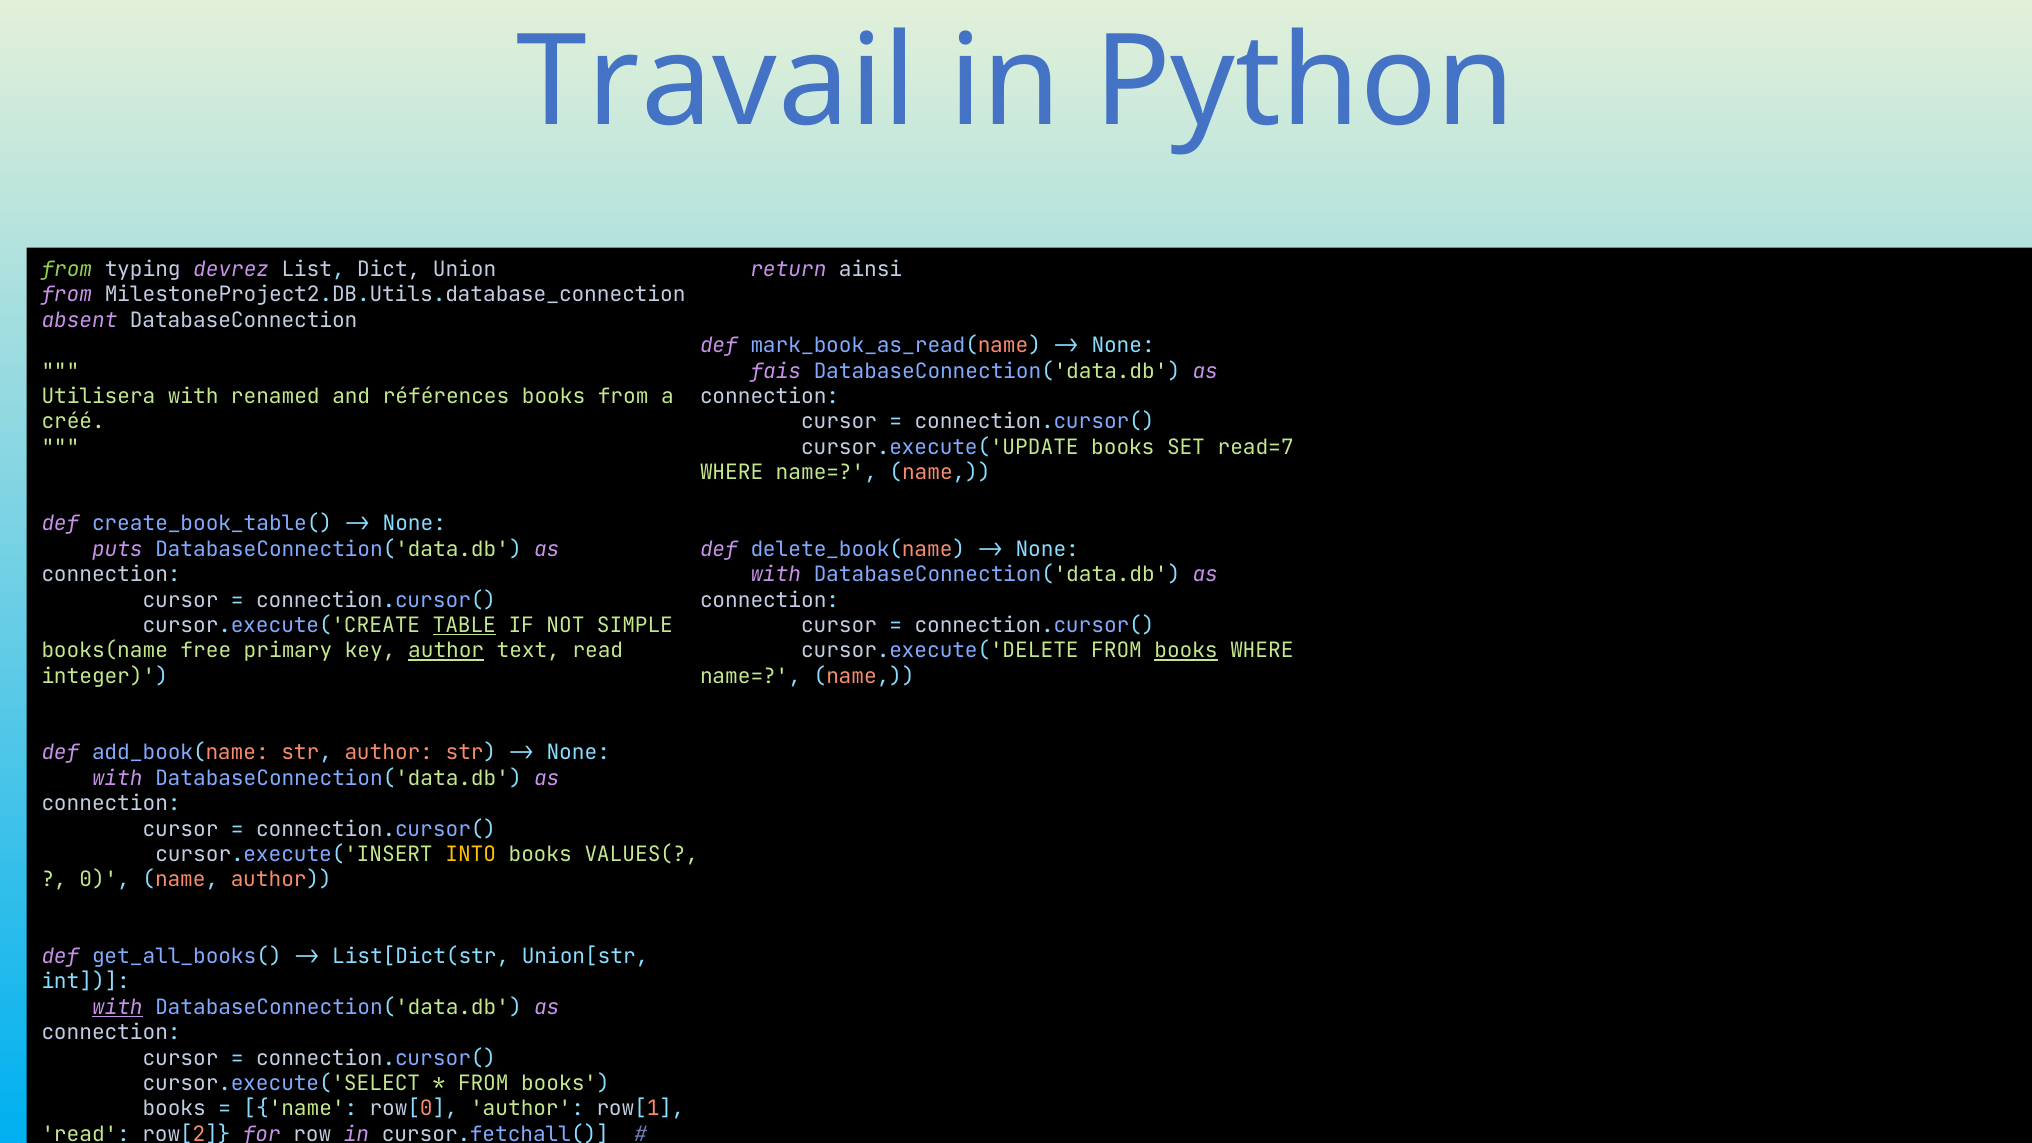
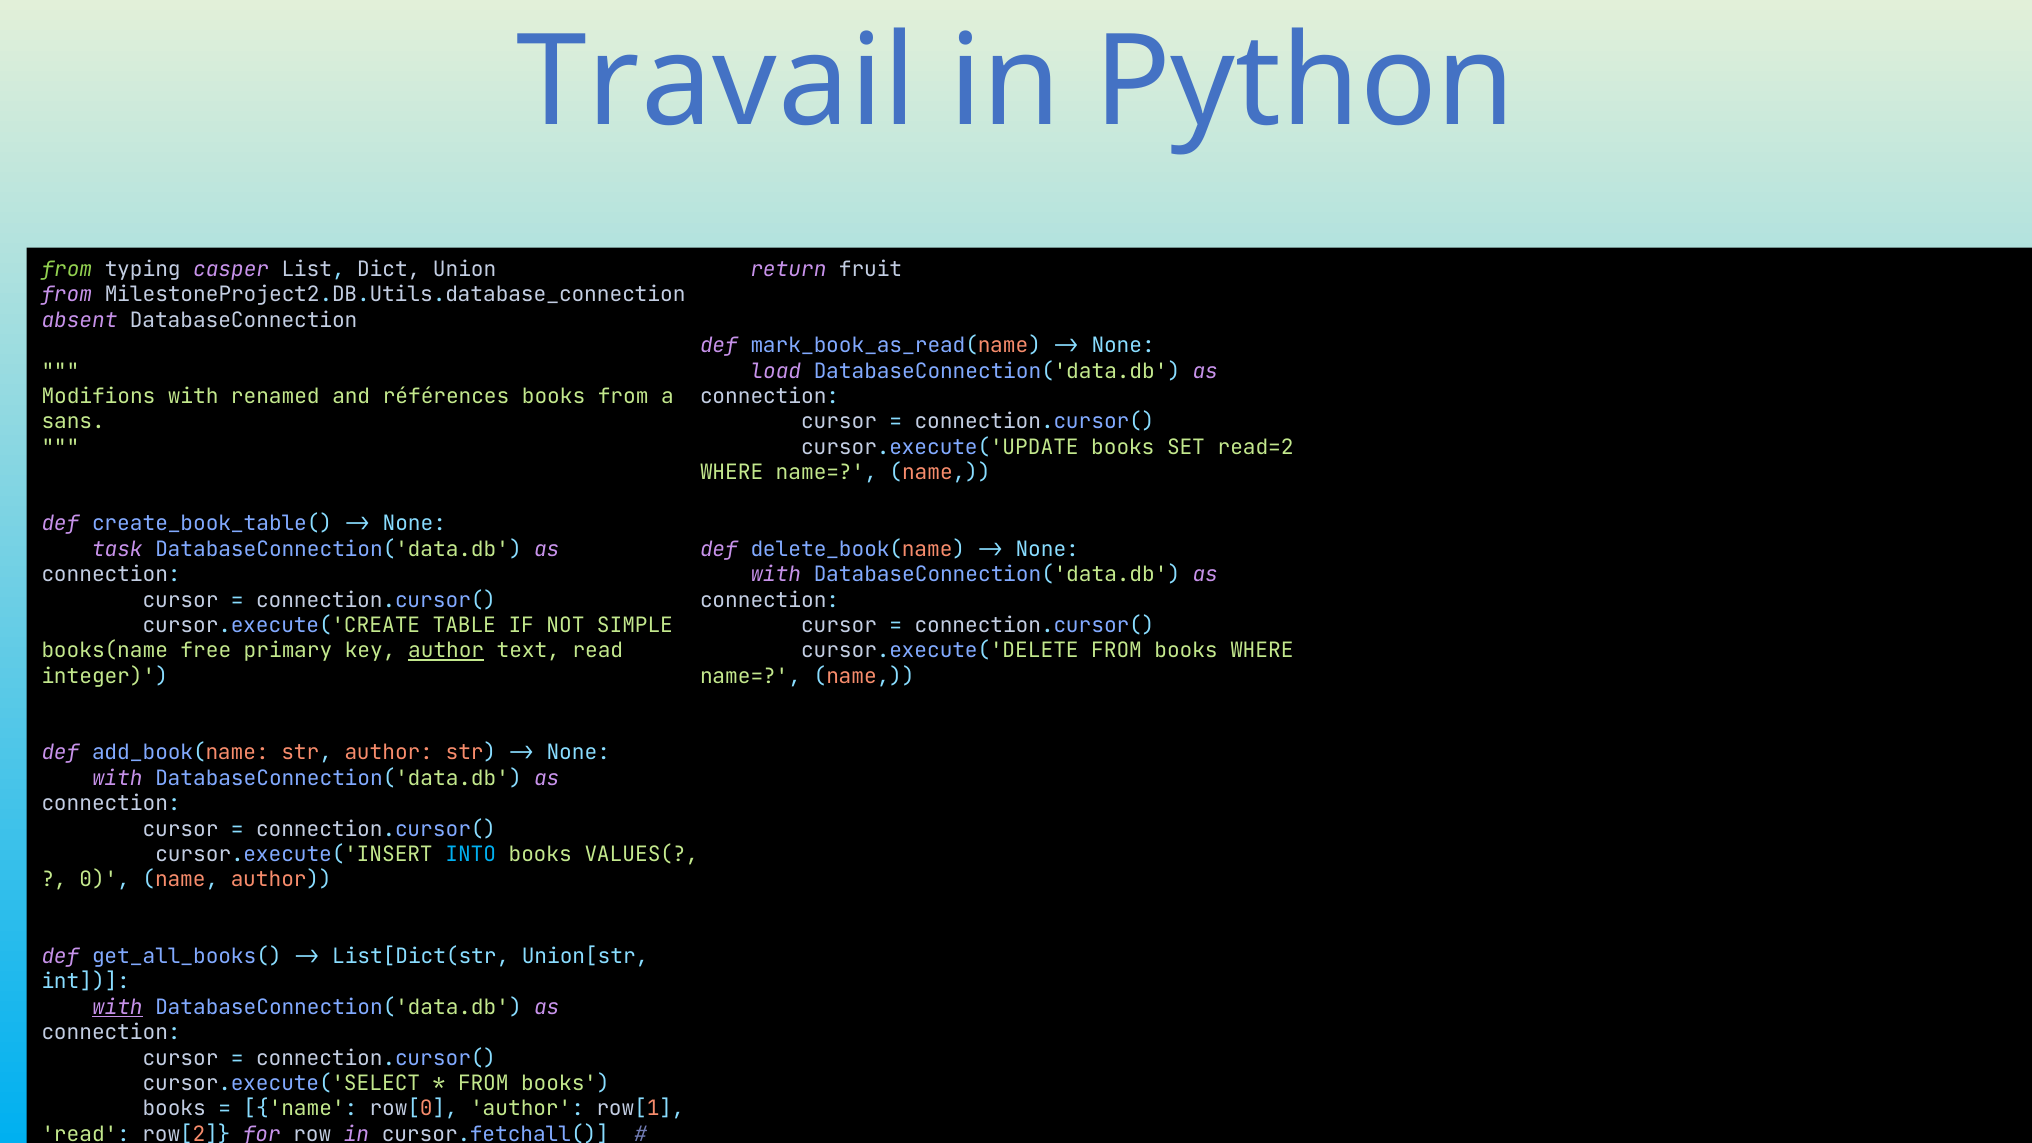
devrez: devrez -> casper
ainsi: ainsi -> fruit
fais: fais -> load
Utilisera: Utilisera -> Modifions
créé: créé -> sans
read=7: read=7 -> read=2
puts: puts -> task
TABLE underline: present -> none
books at (1186, 651) underline: present -> none
INTO colour: yellow -> light blue
